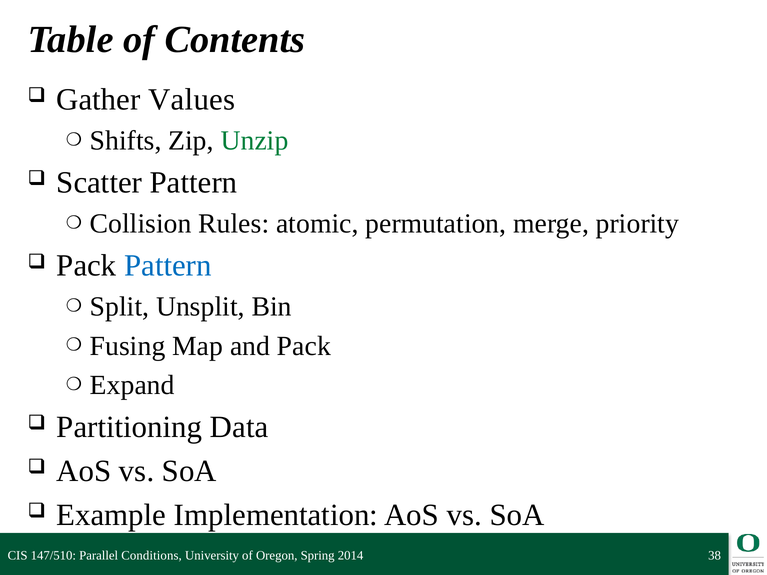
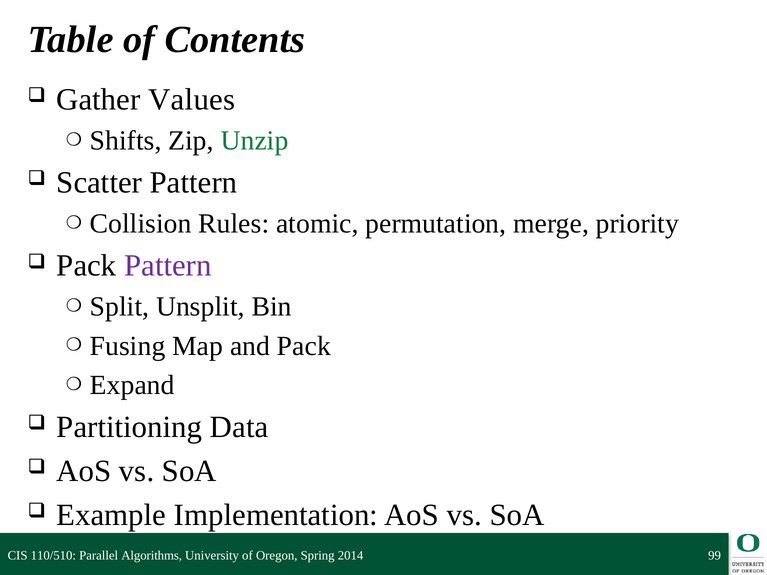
Pattern at (168, 266) colour: blue -> purple
147/510: 147/510 -> 110/510
Conditions: Conditions -> Algorithms
38: 38 -> 99
